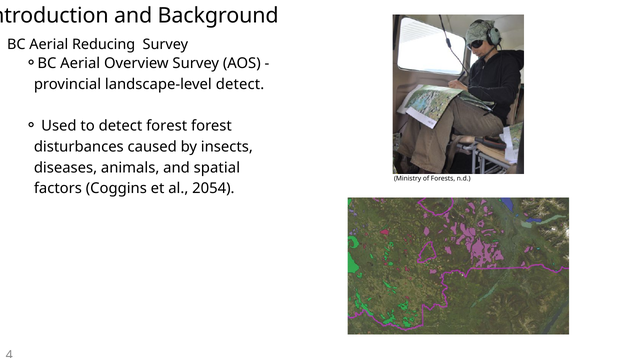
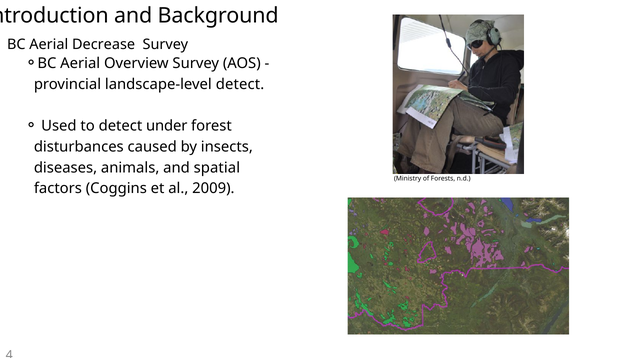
Reducing: Reducing -> Decrease
detect forest: forest -> under
2054: 2054 -> 2009
